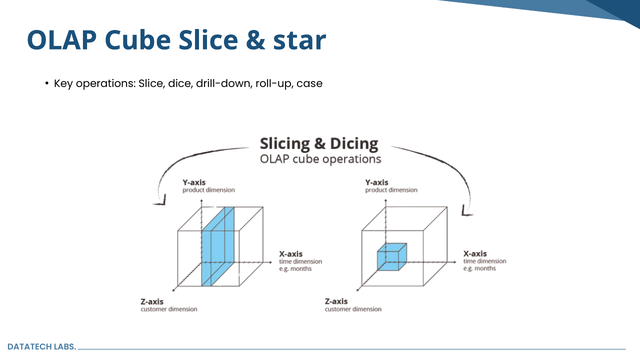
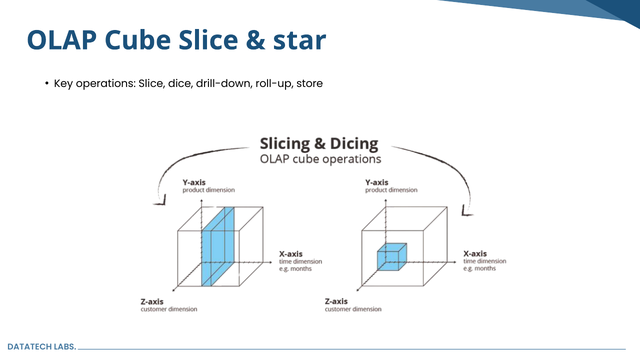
case: case -> store
